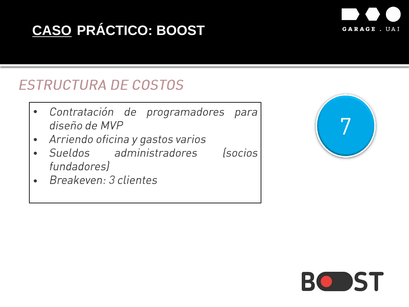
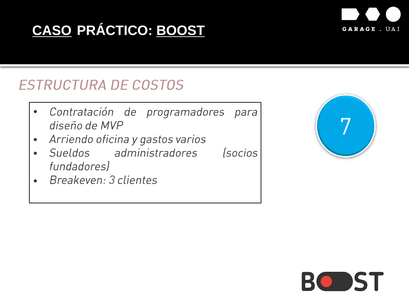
BOOST underline: none -> present
